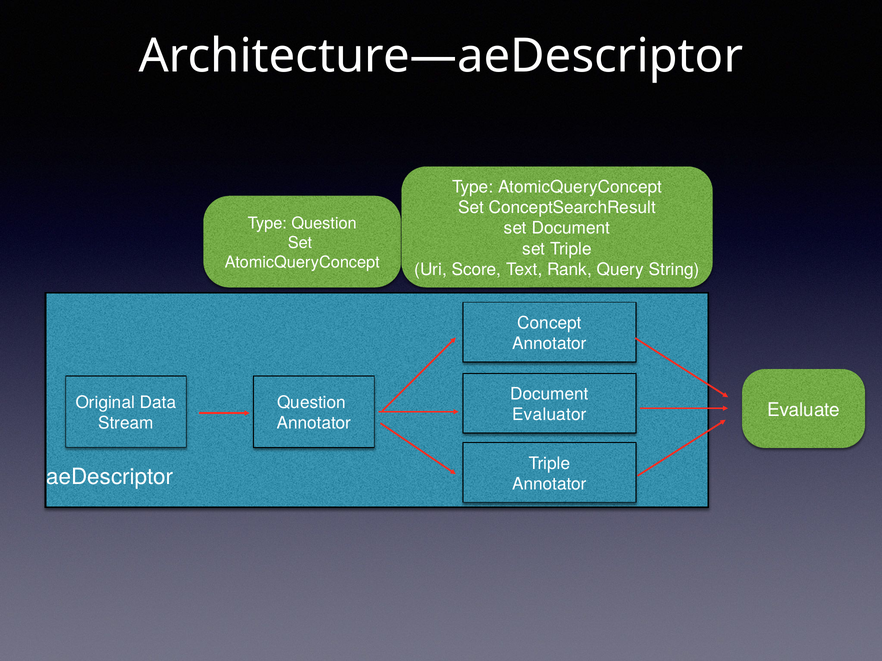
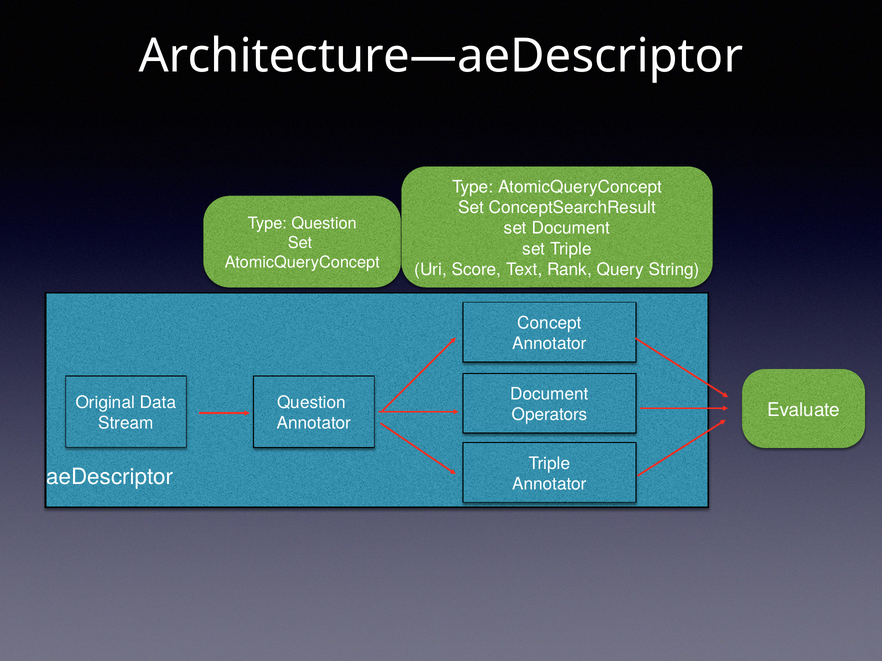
Evaluator: Evaluator -> Operators
